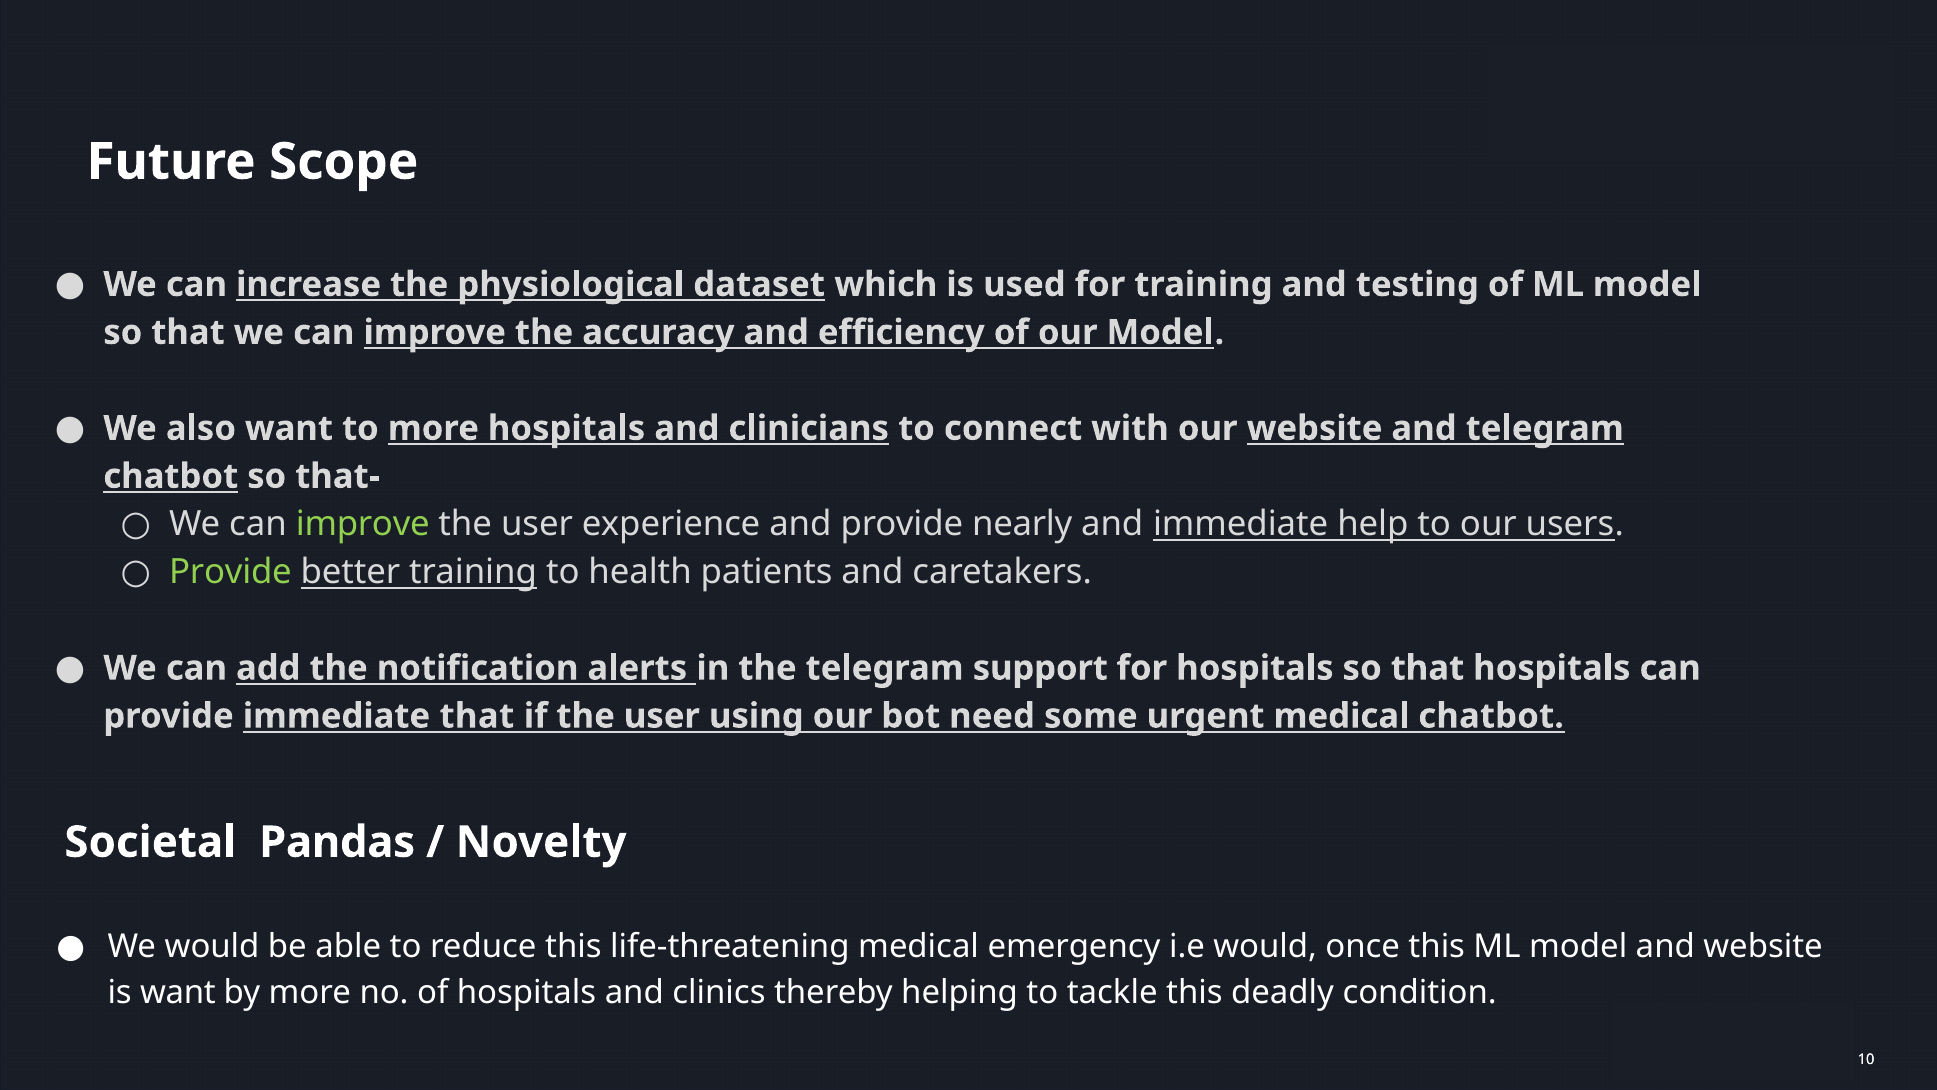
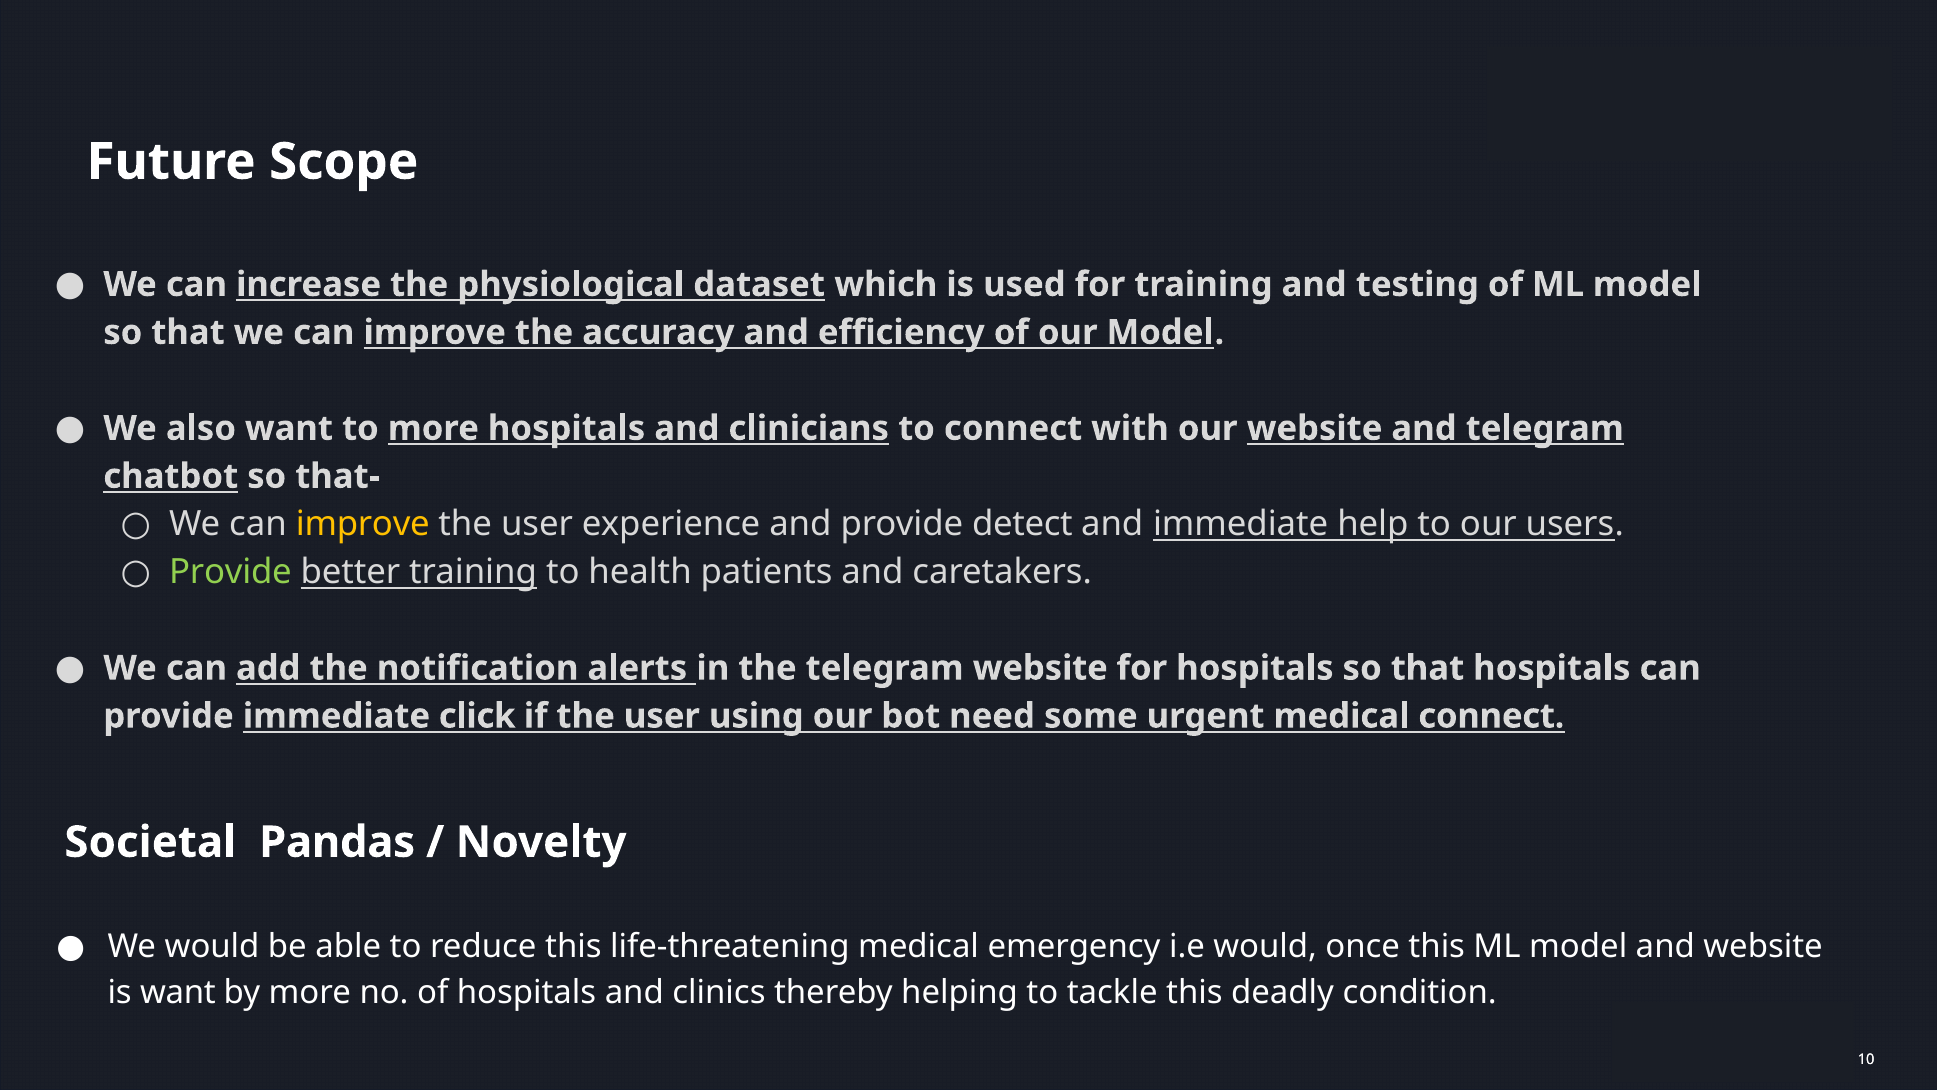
improve at (363, 524) colour: light green -> yellow
nearly: nearly -> detect
telegram support: support -> website
immediate that: that -> click
medical chatbot: chatbot -> connect
